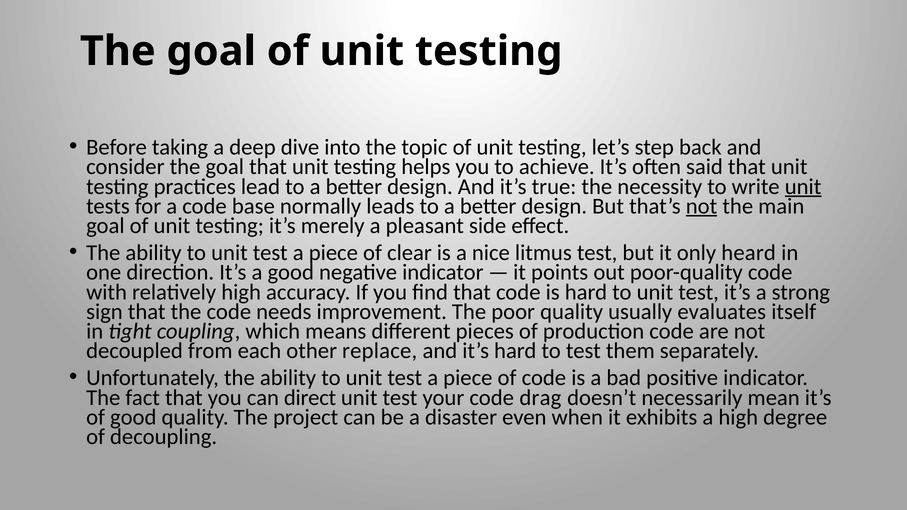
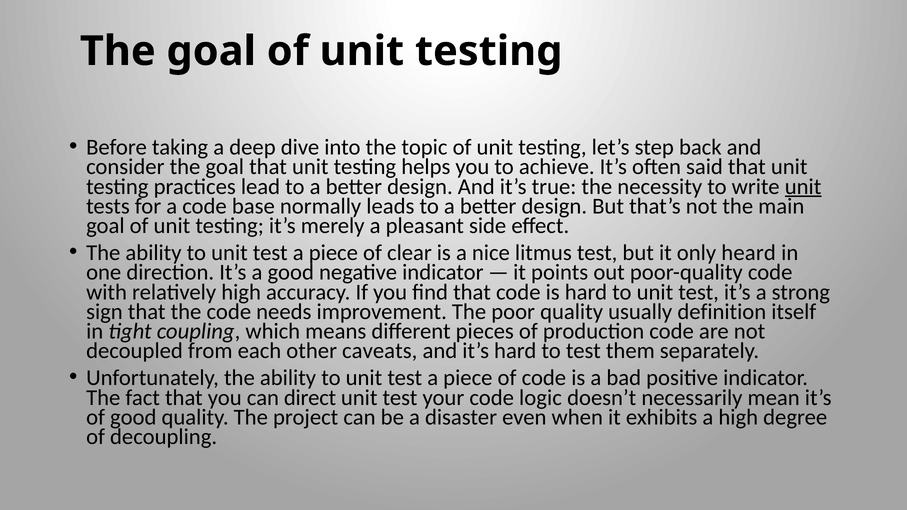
not at (702, 206) underline: present -> none
evaluates: evaluates -> definition
replace: replace -> caveats
drag: drag -> logic
